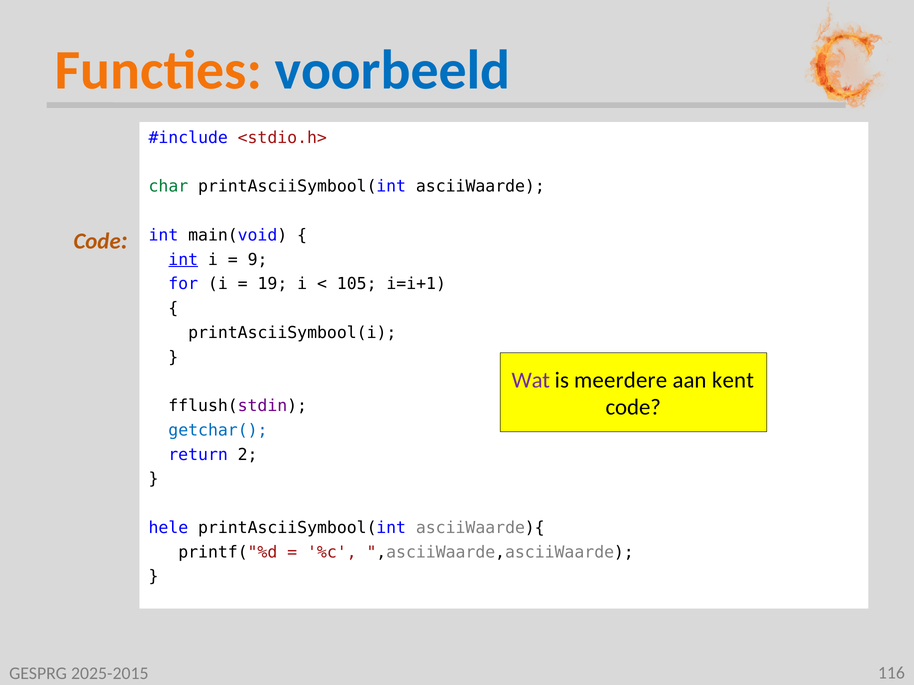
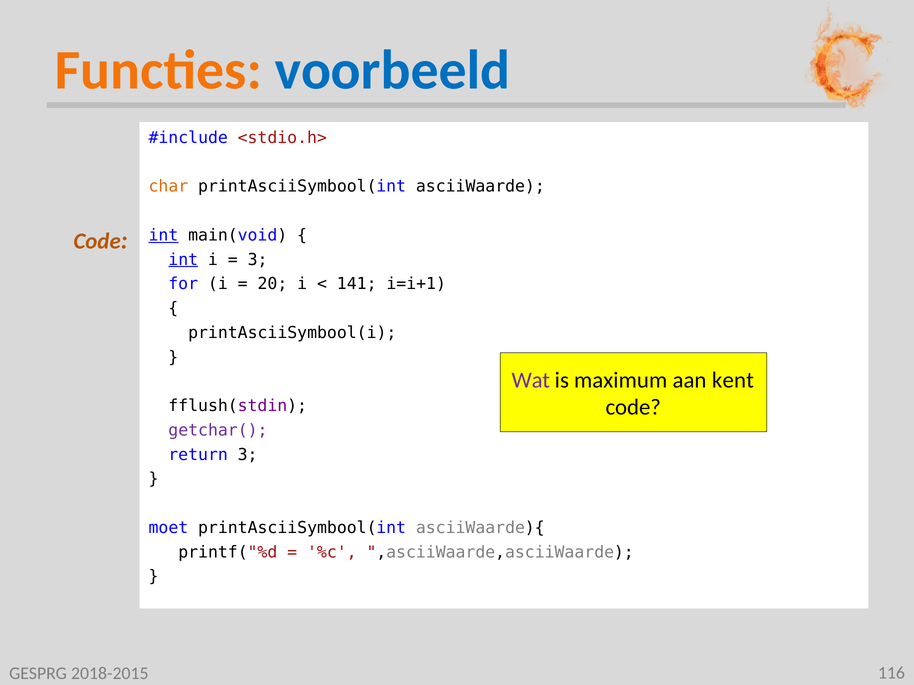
char colour: green -> orange
int at (163, 235) underline: none -> present
9 at (258, 260): 9 -> 3
19: 19 -> 20
105: 105 -> 141
meerdere: meerdere -> maximum
getchar( colour: blue -> purple
return 2: 2 -> 3
hele: hele -> moet
2025-2015: 2025-2015 -> 2018-2015
